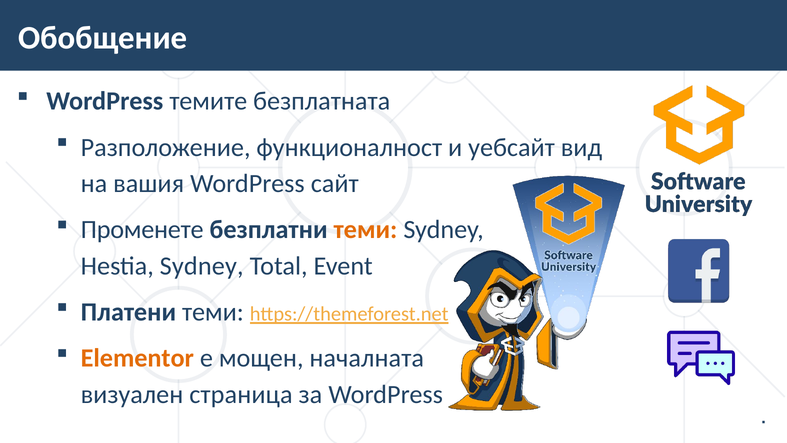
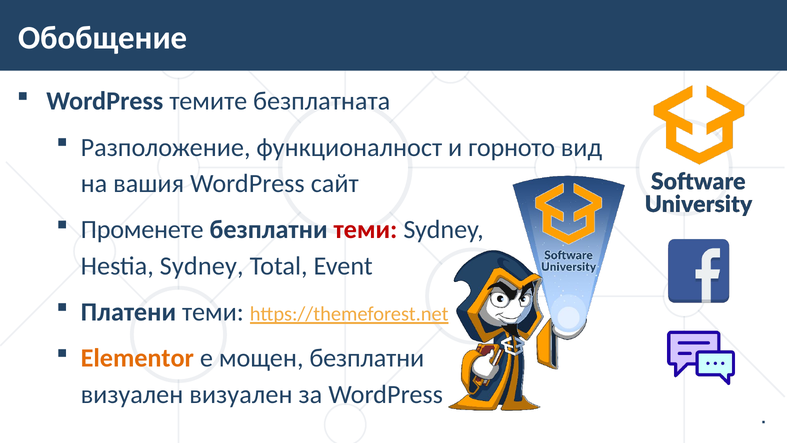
уебсайт: уебсайт -> горното
теми at (365, 230) colour: orange -> red
мощен началната: началната -> безплатни
визуален страница: страница -> визуален
